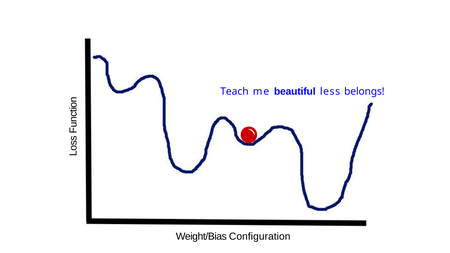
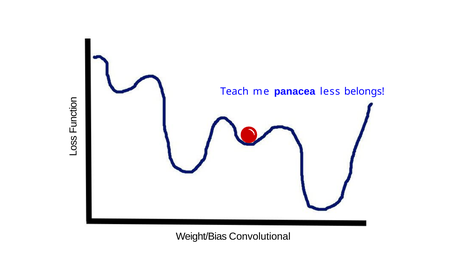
beautiful: beautiful -> panacea
Configuration: Configuration -> Convolutional
